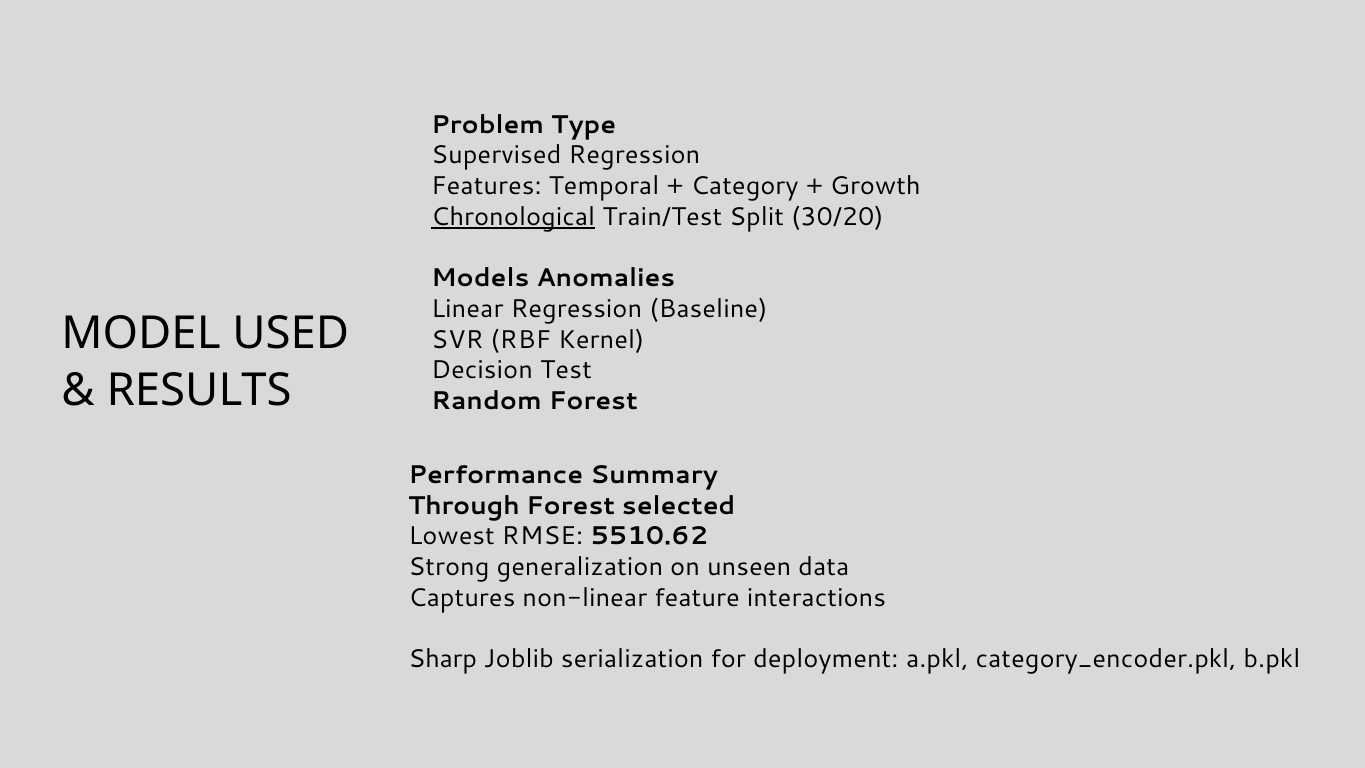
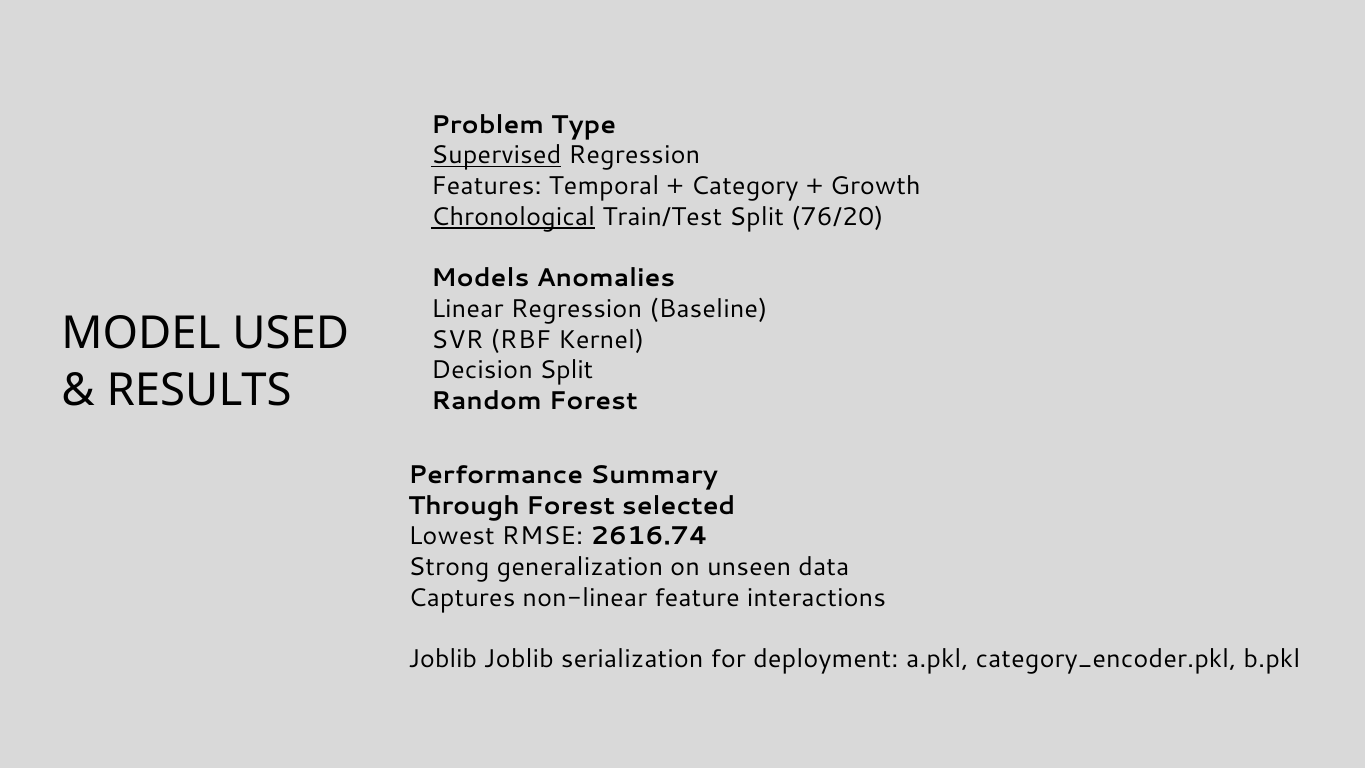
Supervised underline: none -> present
30/20: 30/20 -> 76/20
Decision Test: Test -> Split
5510.62: 5510.62 -> 2616.74
Sharp at (443, 659): Sharp -> Joblib
